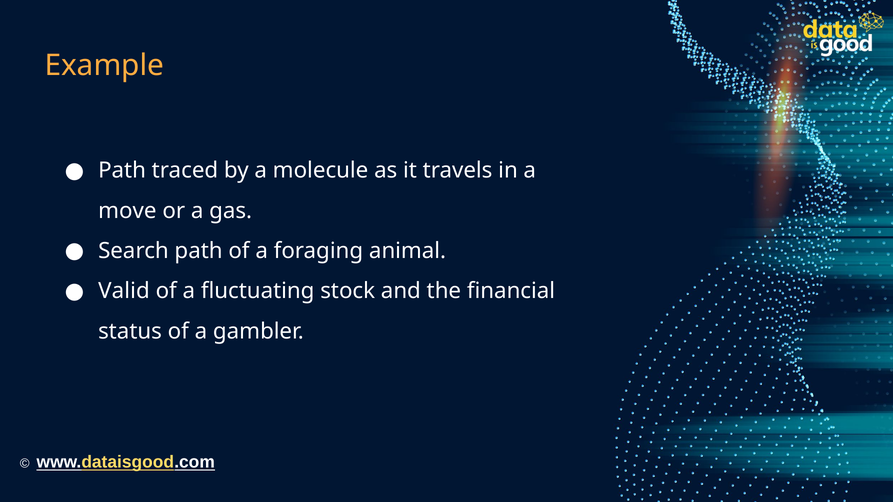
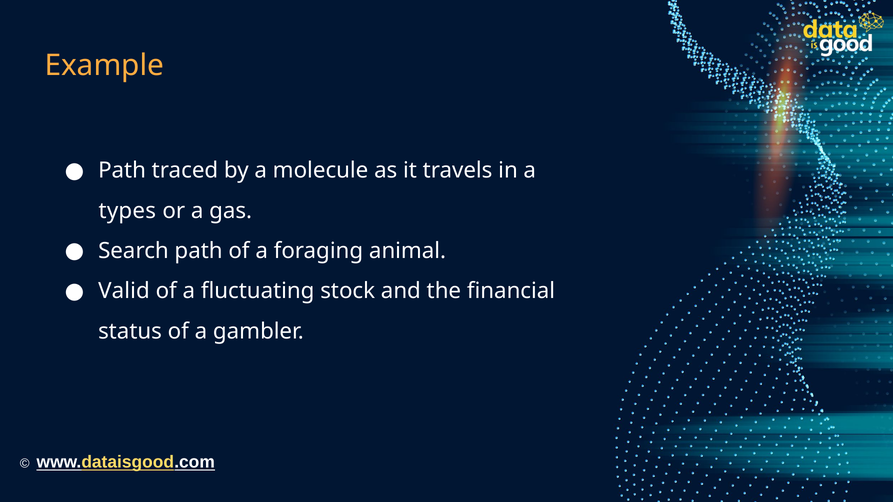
move: move -> types
